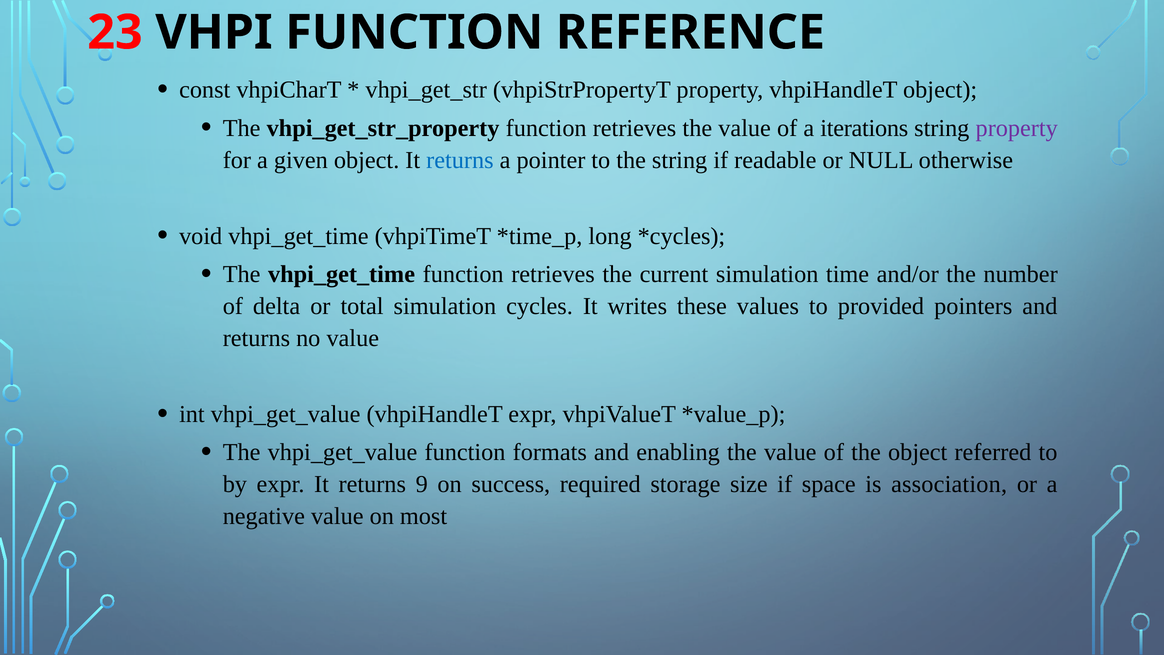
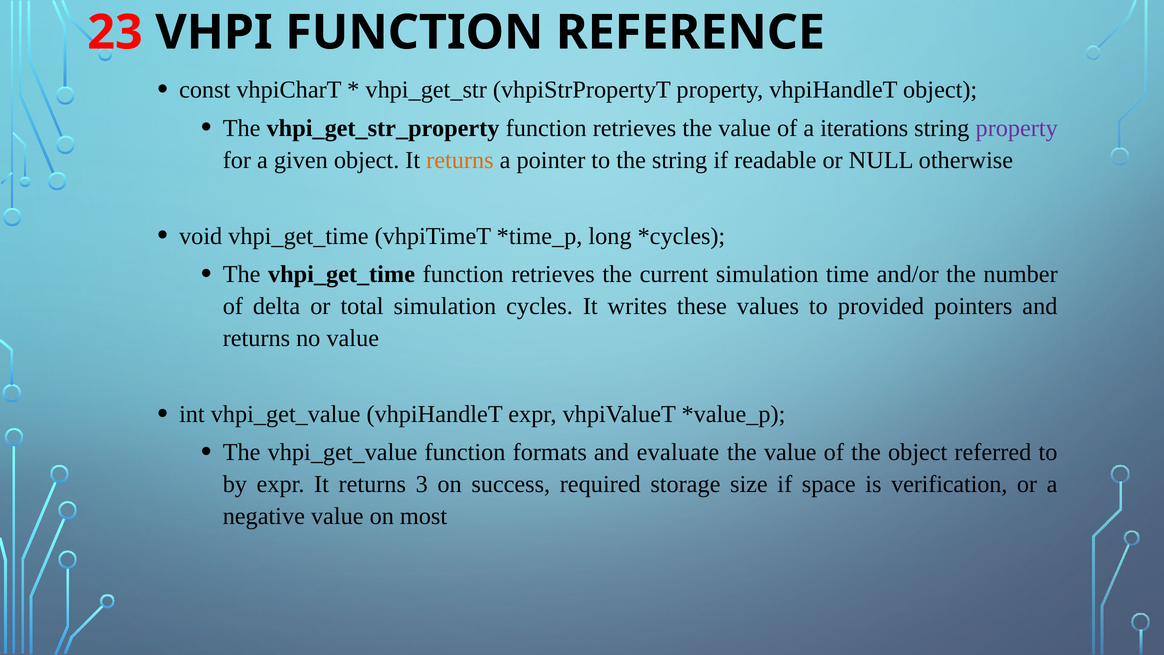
returns at (460, 160) colour: blue -> orange
enabling: enabling -> evaluate
9: 9 -> 3
association: association -> verification
